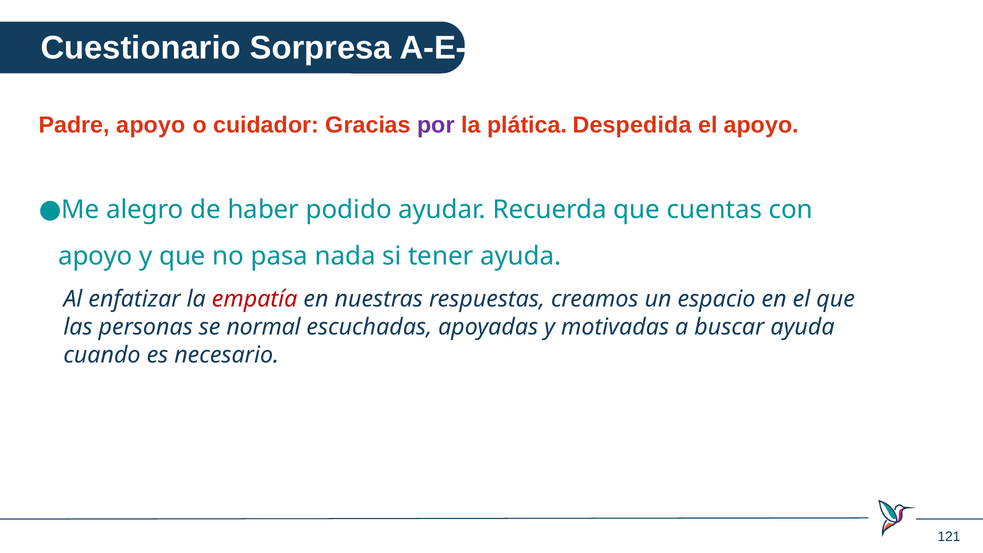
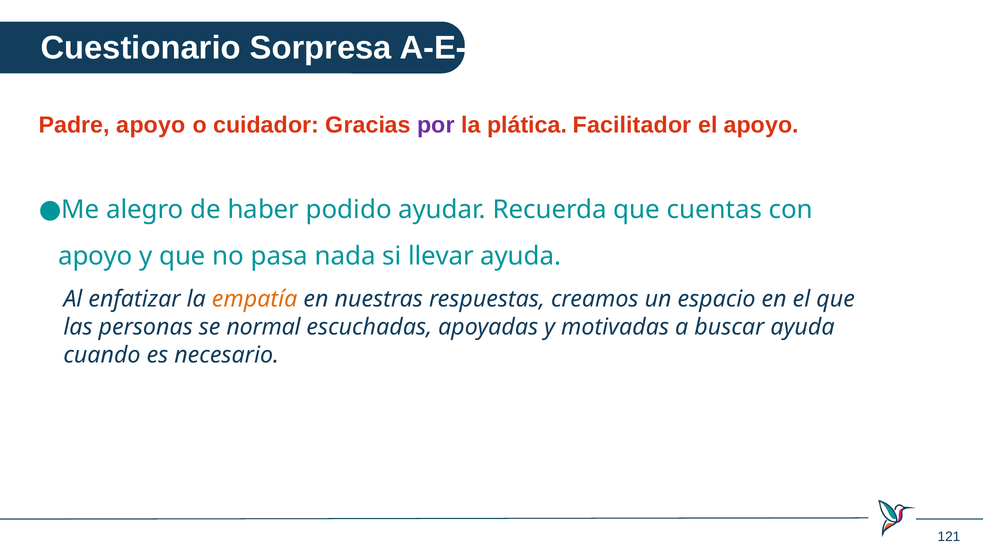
Despedida: Despedida -> Facilitador
tener: tener -> llevar
empatía colour: red -> orange
